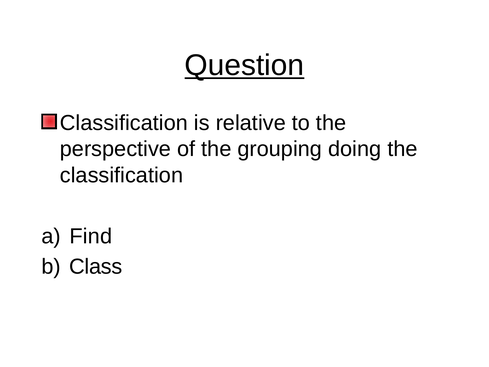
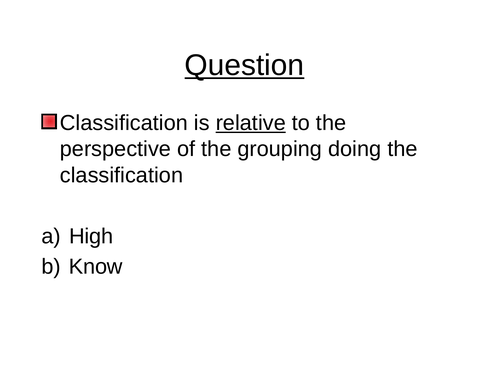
relative underline: none -> present
Find: Find -> High
Class: Class -> Know
